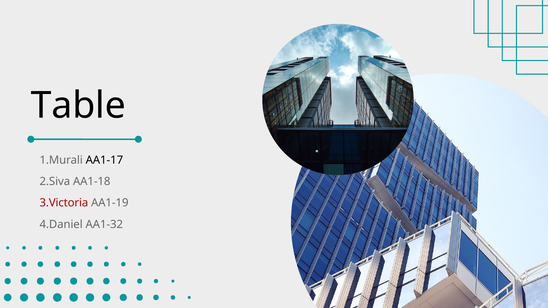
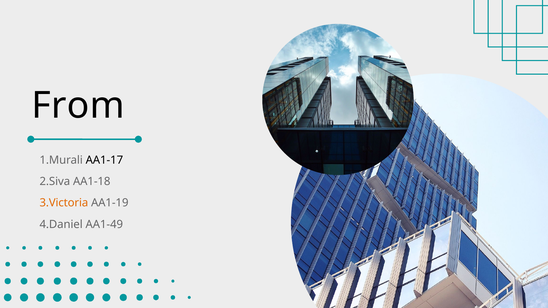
Table: Table -> From
3.Victoria colour: red -> orange
AA1-32: AA1-32 -> AA1-49
